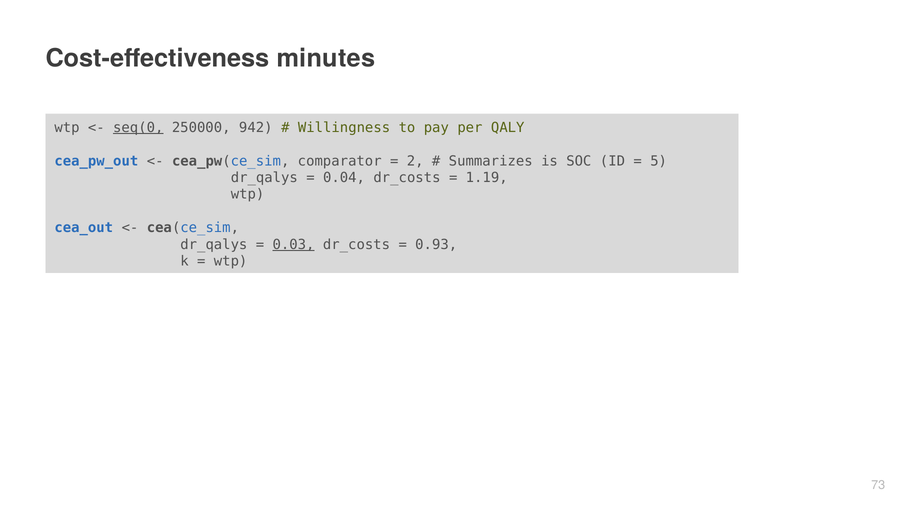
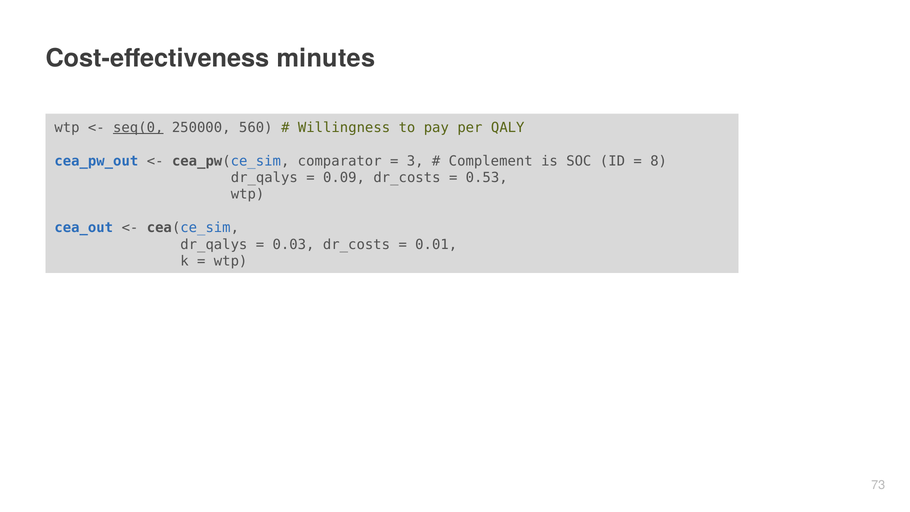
942: 942 -> 560
2: 2 -> 3
Summarizes: Summarizes -> Complement
5: 5 -> 8
0.04: 0.04 -> 0.09
1.19: 1.19 -> 0.53
0.03 underline: present -> none
0.93: 0.93 -> 0.01
